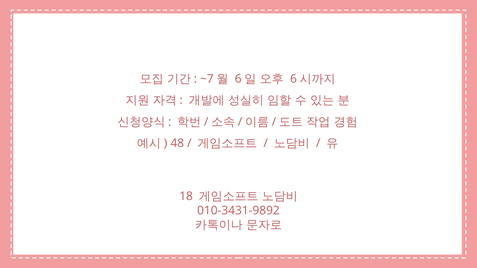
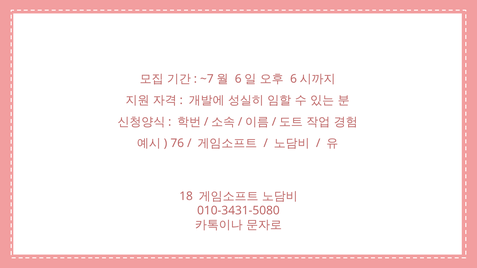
48: 48 -> 76
010-3431-9892: 010-3431-9892 -> 010-3431-5080
